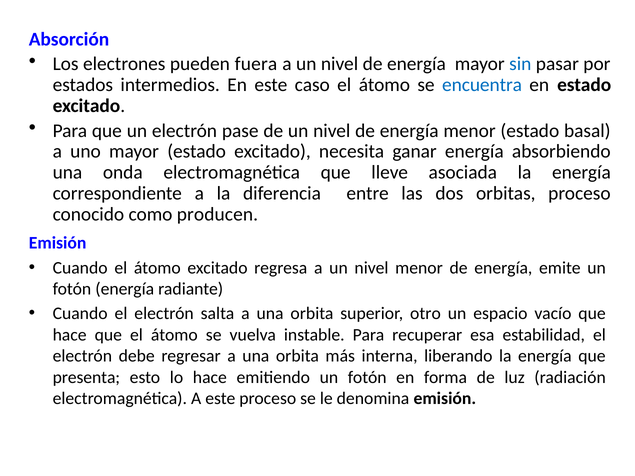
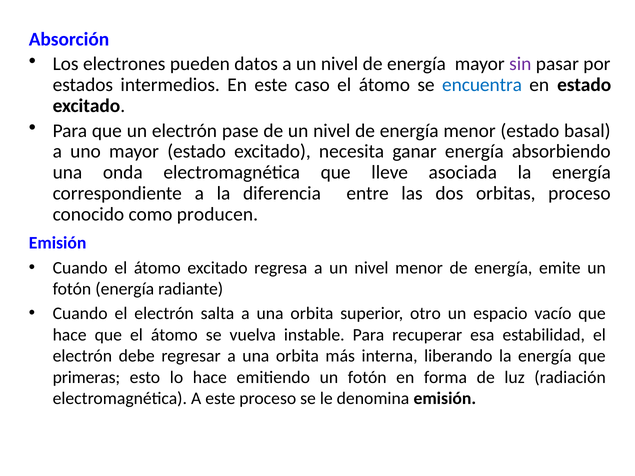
fuera: fuera -> datos
sin colour: blue -> purple
presenta: presenta -> primeras
